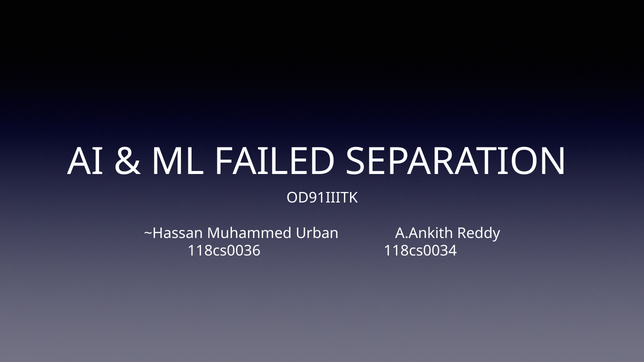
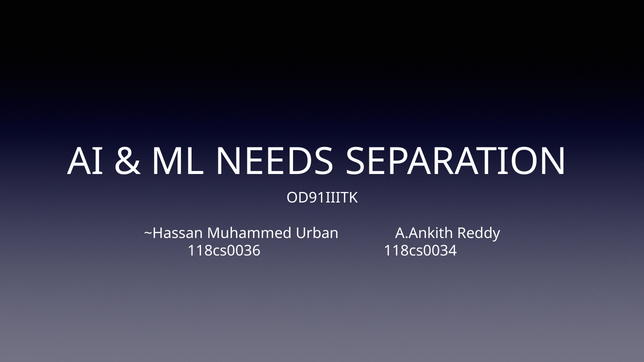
FAILED: FAILED -> NEEDS
